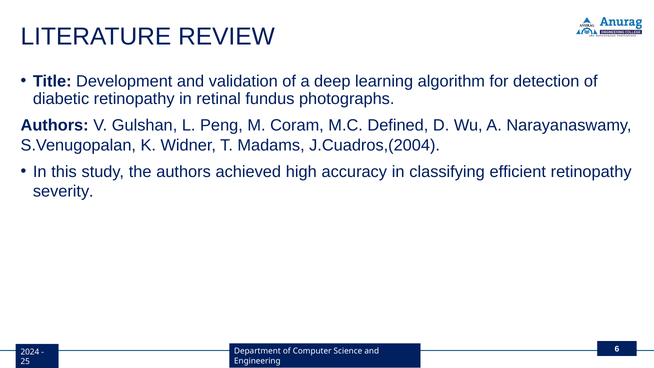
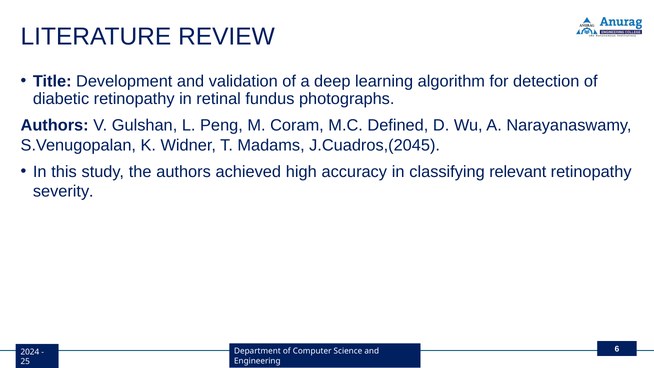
J.Cuadros,(2004: J.Cuadros,(2004 -> J.Cuadros,(2045
efficient: efficient -> relevant
